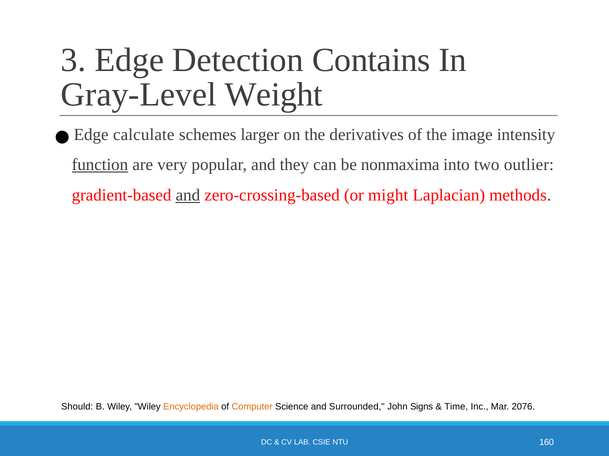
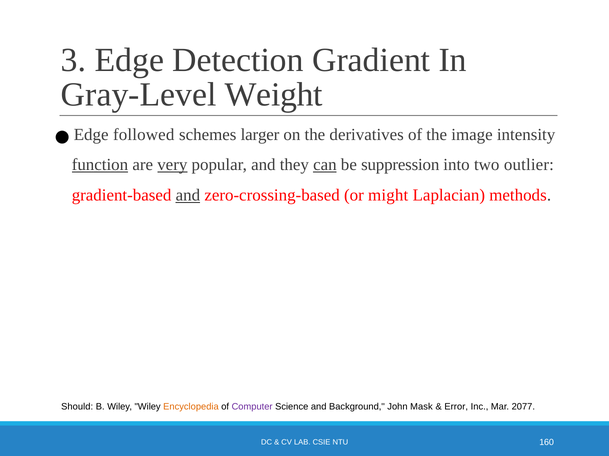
Contains: Contains -> Gradient
calculate: calculate -> followed
very underline: none -> present
can underline: none -> present
nonmaxima: nonmaxima -> suppression
Computer colour: orange -> purple
Surrounded: Surrounded -> Background
Signs: Signs -> Mask
Time: Time -> Error
2076: 2076 -> 2077
